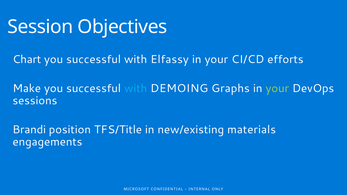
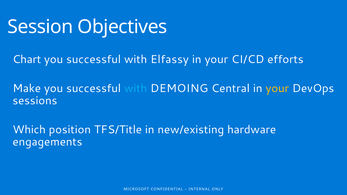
Graphs: Graphs -> Central
your at (277, 88) colour: light green -> yellow
Brandi: Brandi -> Which
materials: materials -> hardware
